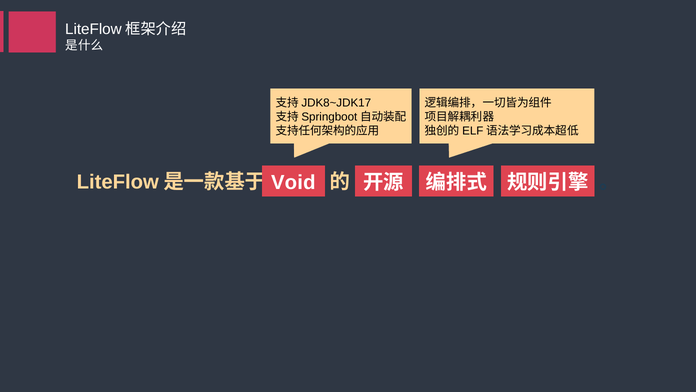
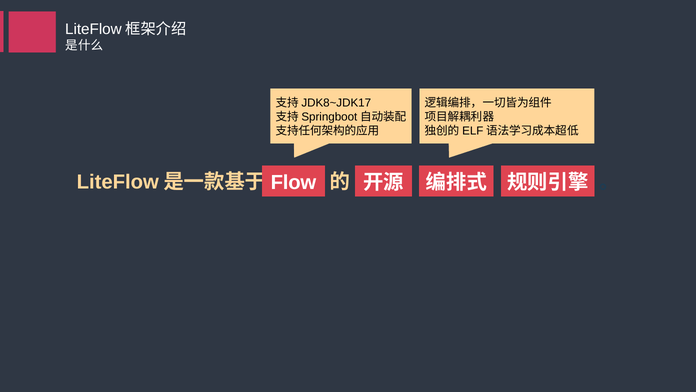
Void: Void -> Flow
